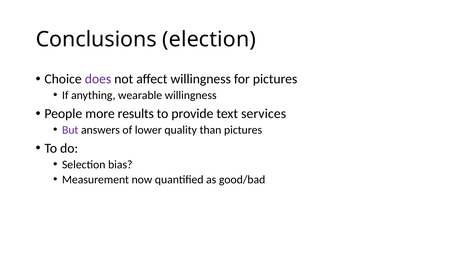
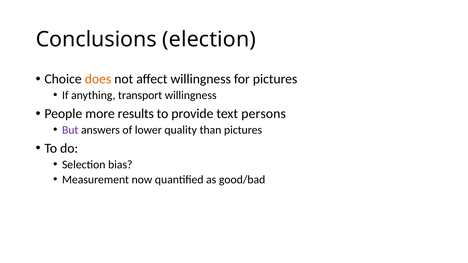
does colour: purple -> orange
wearable: wearable -> transport
services: services -> persons
